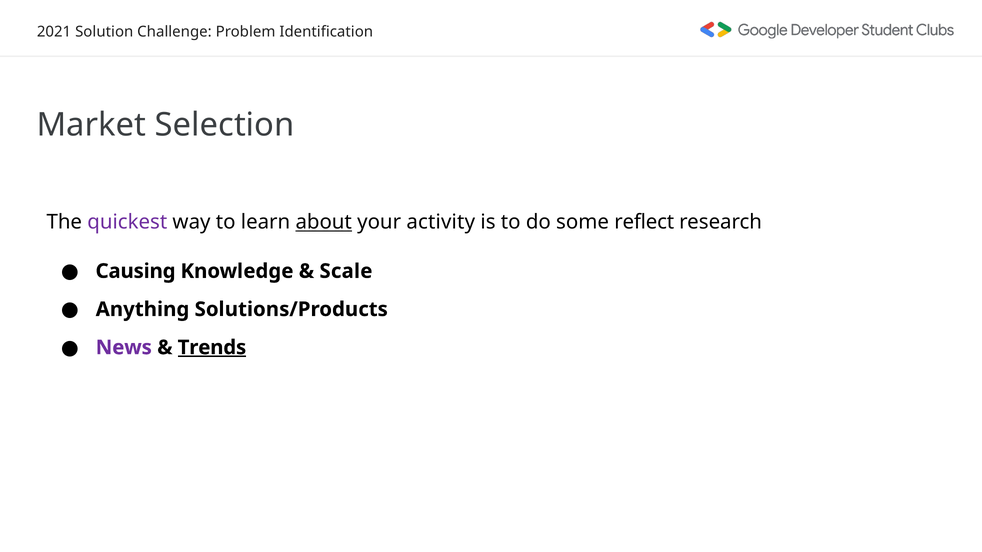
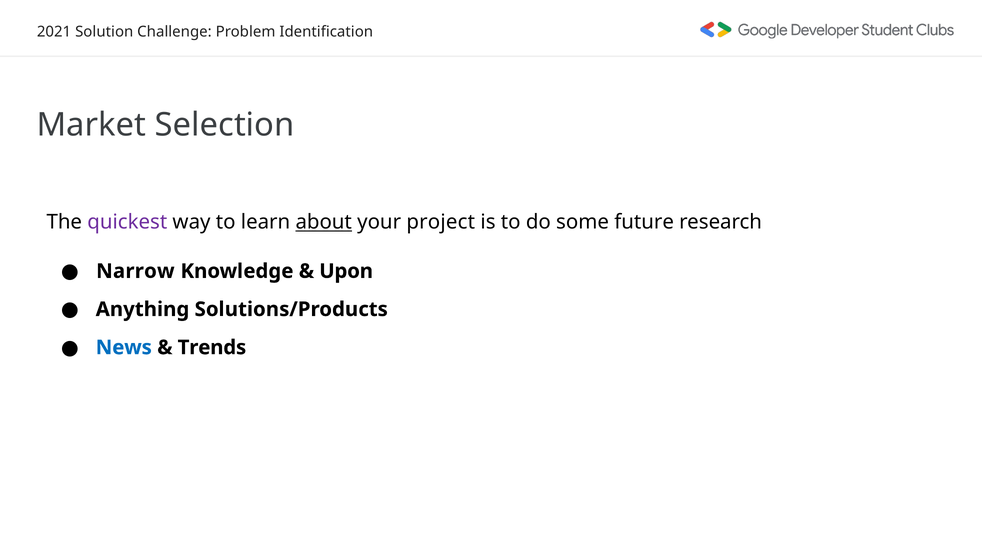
activity: activity -> project
reflect: reflect -> future
Causing: Causing -> Narrow
Scale: Scale -> Upon
News colour: purple -> blue
Trends underline: present -> none
